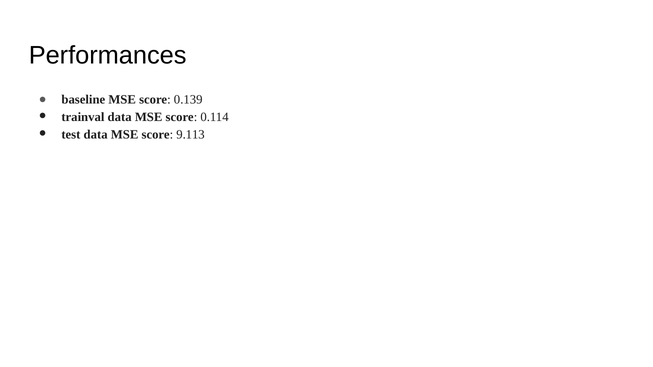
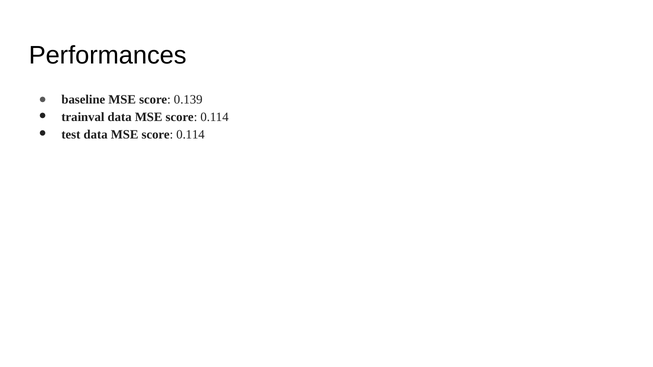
9.113 at (190, 135): 9.113 -> 0.114
